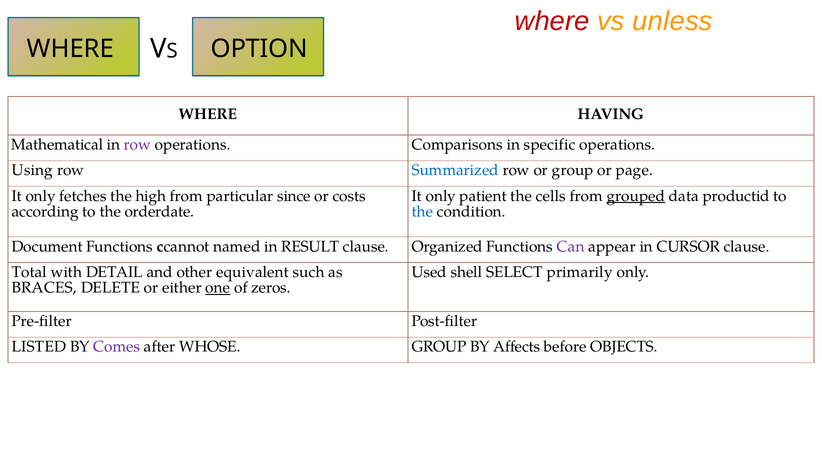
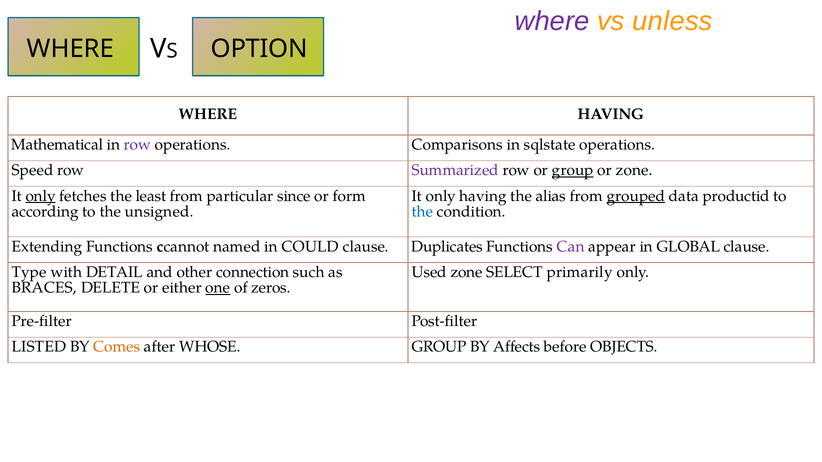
where at (552, 21) colour: red -> purple
specific: specific -> sqlstate
Using: Using -> Speed
Summarized colour: blue -> purple
group at (573, 170) underline: none -> present
or page: page -> zone
only at (41, 196) underline: none -> present
high: high -> least
costs: costs -> form
only patient: patient -> having
cells: cells -> alias
orderdate: orderdate -> unsigned
Document: Document -> Extending
RESULT: RESULT -> COULD
Organized: Organized -> Duplicates
CURSOR: CURSOR -> GLOBAL
Total: Total -> Type
equivalent: equivalent -> connection
Used shell: shell -> zone
Comes colour: purple -> orange
